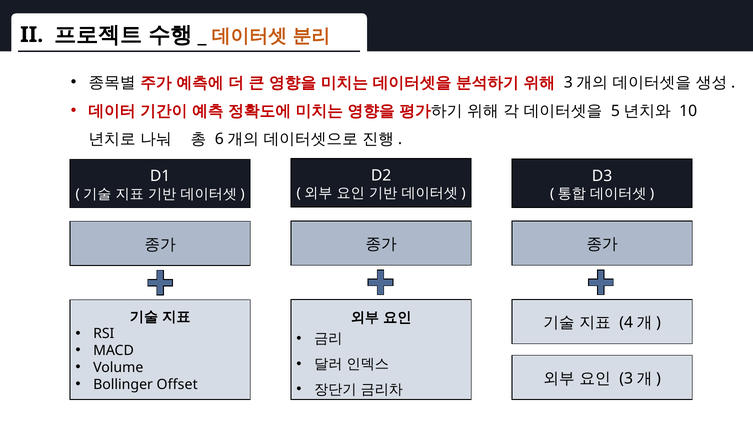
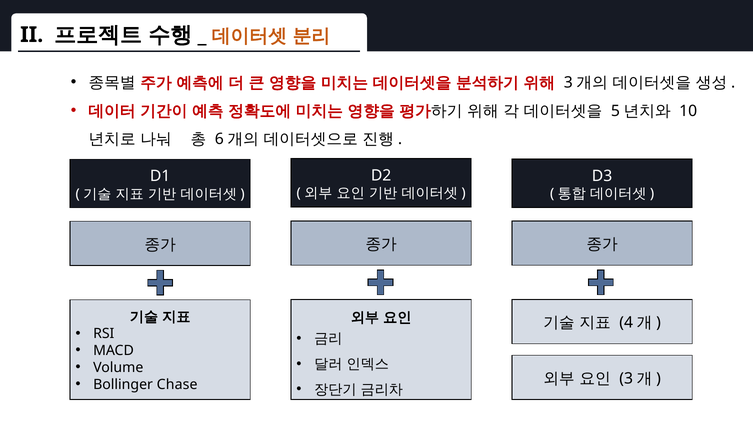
Offset: Offset -> Chase
